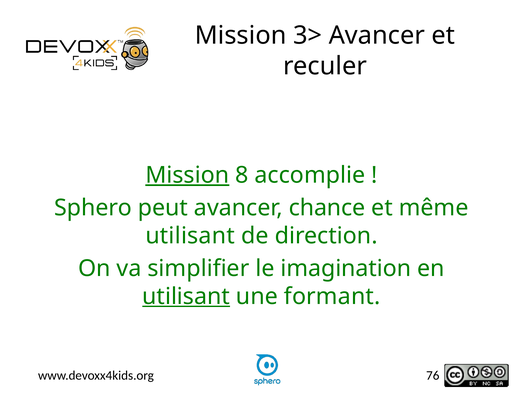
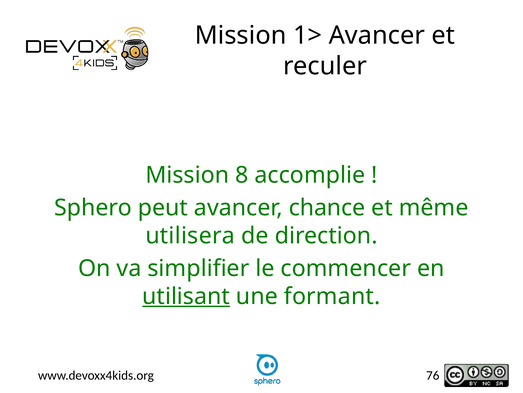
3>: 3> -> 1>
Mission at (187, 175) underline: present -> none
utilisant at (190, 235): utilisant -> utilisera
imagination: imagination -> commencer
